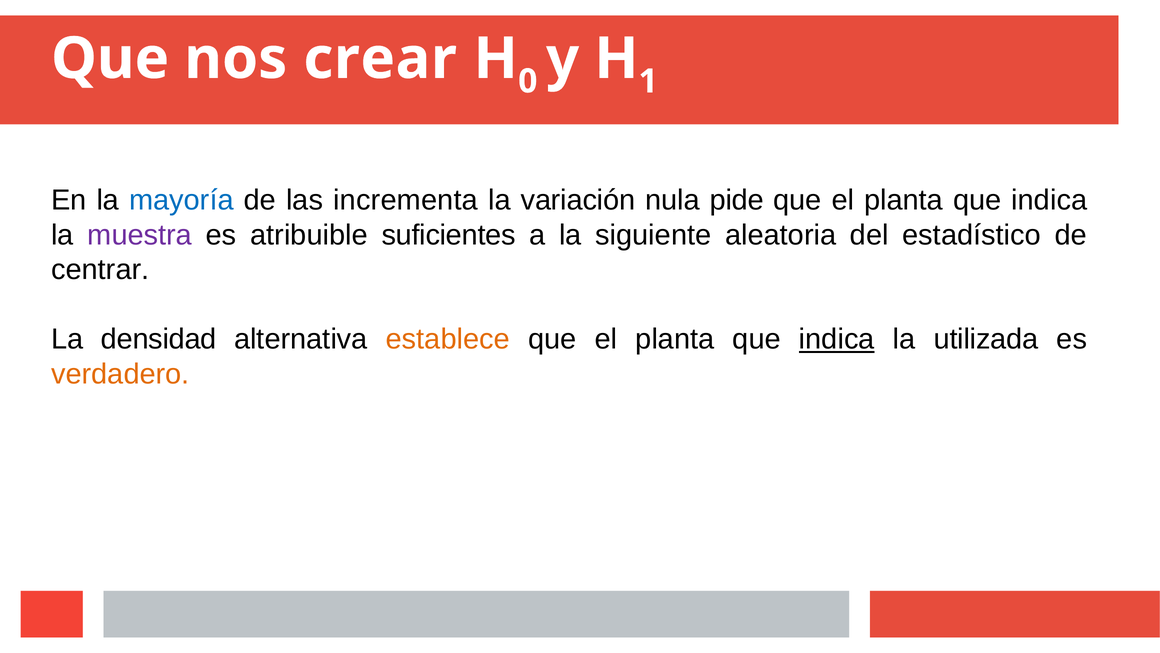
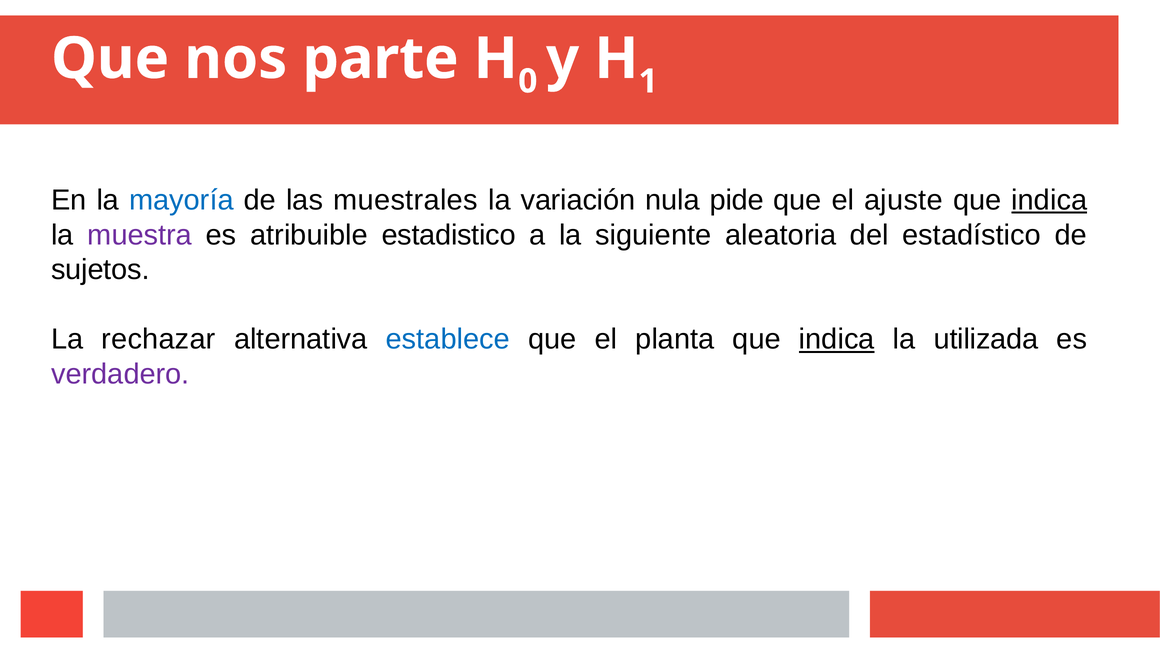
crear: crear -> parte
incrementa: incrementa -> muestrales
planta at (904, 200): planta -> ajuste
indica at (1049, 200) underline: none -> present
suficientes: suficientes -> estadistico
centrar: centrar -> sujetos
densidad: densidad -> rechazar
establece colour: orange -> blue
verdadero colour: orange -> purple
